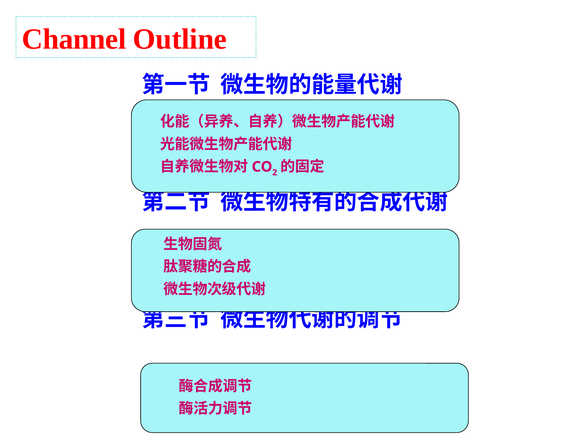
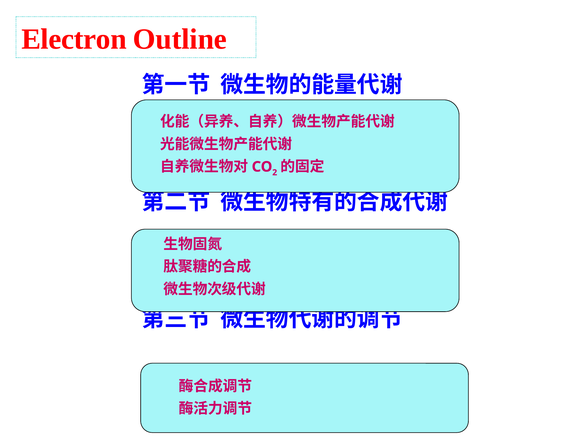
Channel: Channel -> Electron
